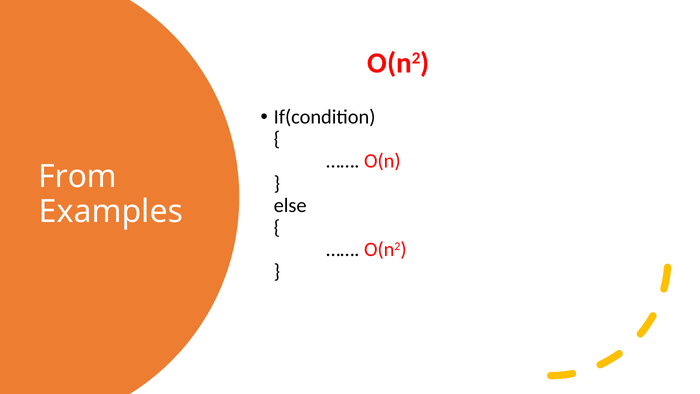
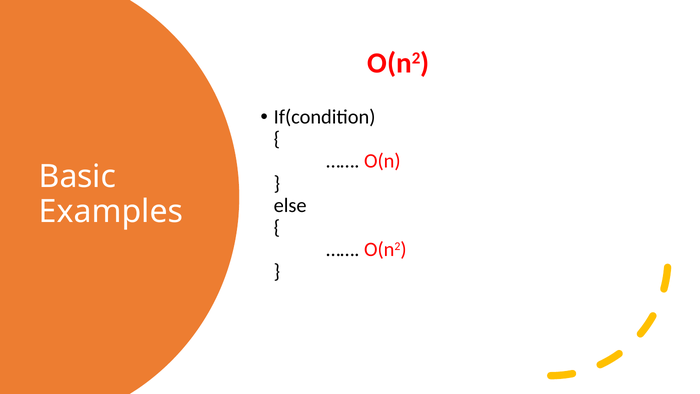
From: From -> Basic
